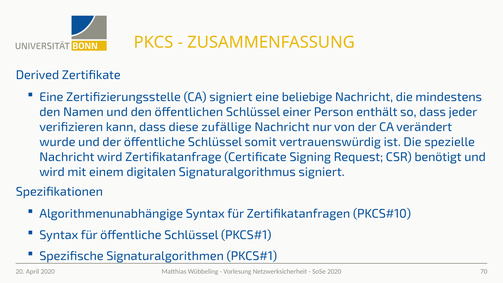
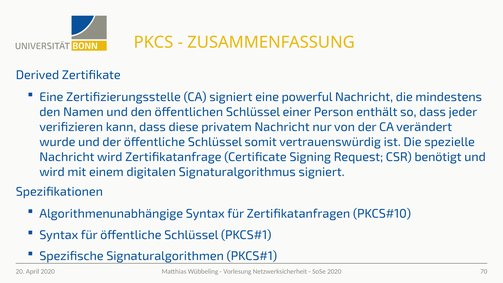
beliebige: beliebige -> powerful
zufällige: zufällige -> privatem
